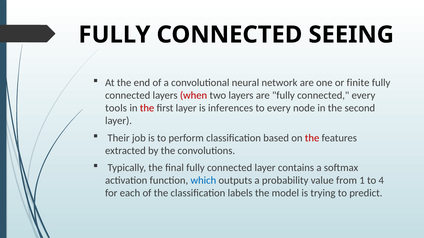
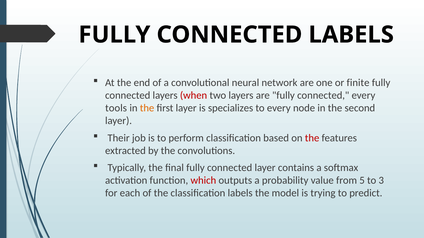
CONNECTED SEEING: SEEING -> LABELS
the at (147, 108) colour: red -> orange
inferences: inferences -> specializes
which colour: blue -> red
1: 1 -> 5
4: 4 -> 3
